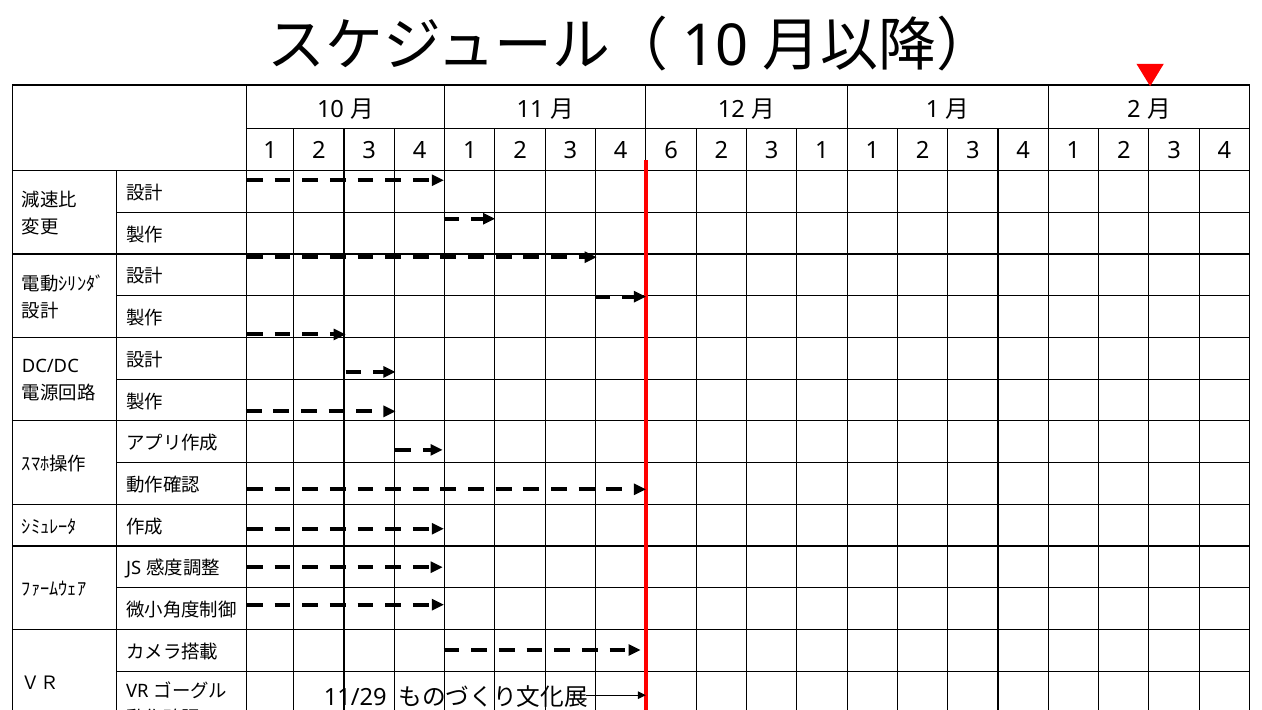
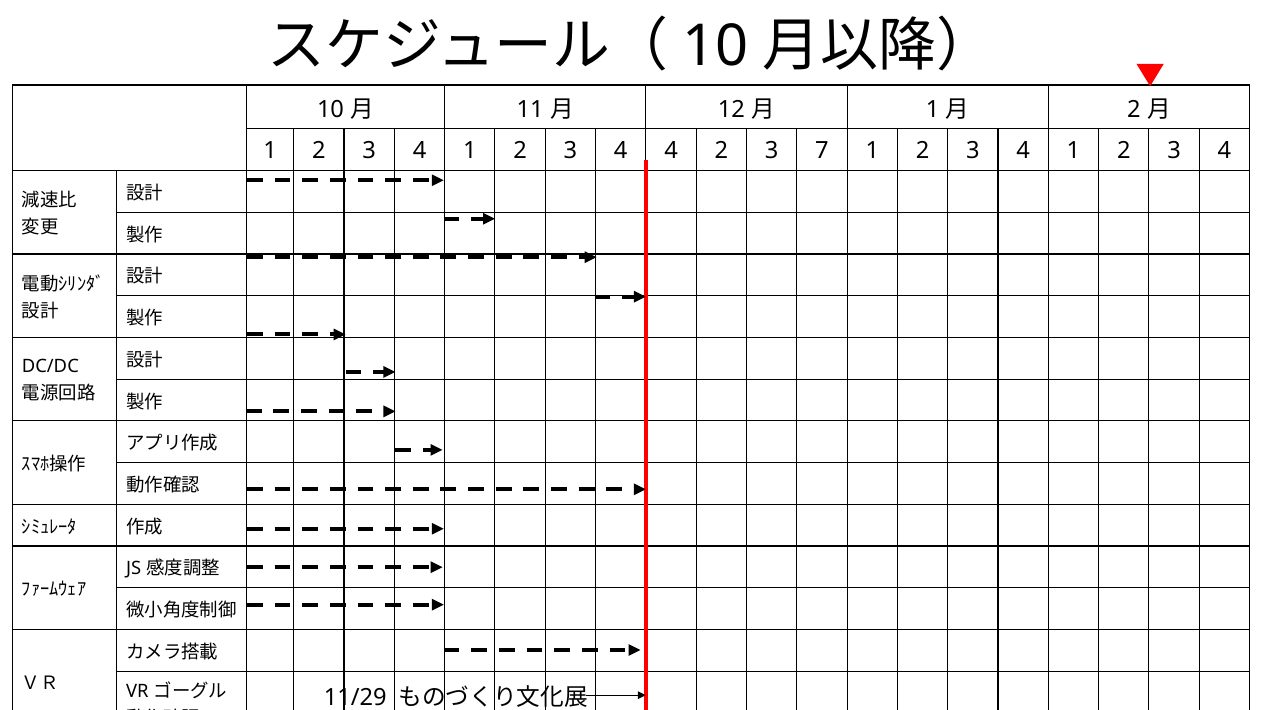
4 6: 6 -> 4
3 1: 1 -> 7
